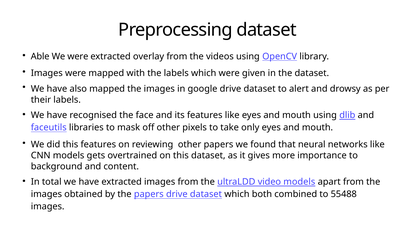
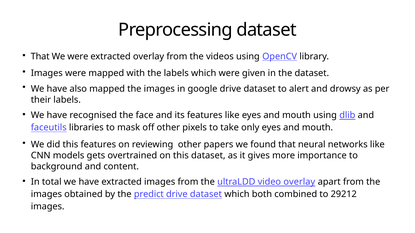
Able at (40, 56): Able -> That
video models: models -> overlay
the papers: papers -> predict
55488: 55488 -> 29212
